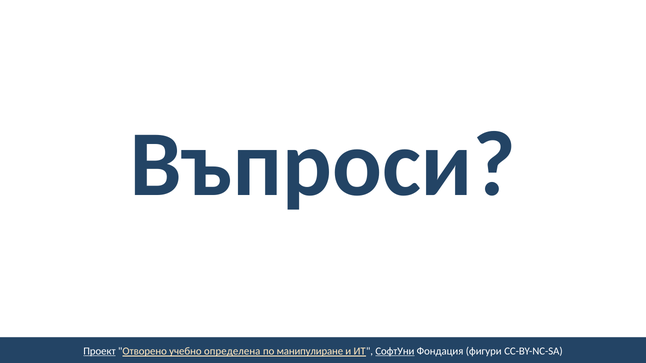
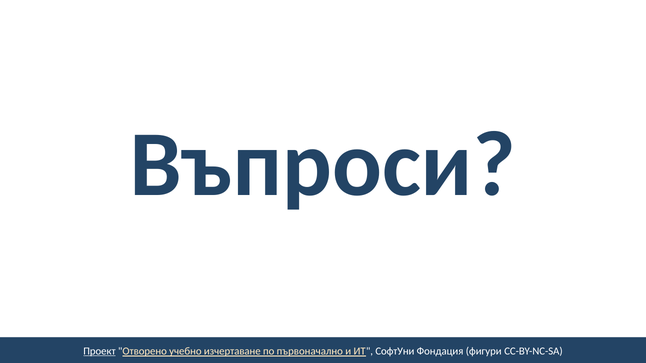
определена: определена -> изчертаване
манипулиране: манипулиране -> първоначално
СофтУни underline: present -> none
